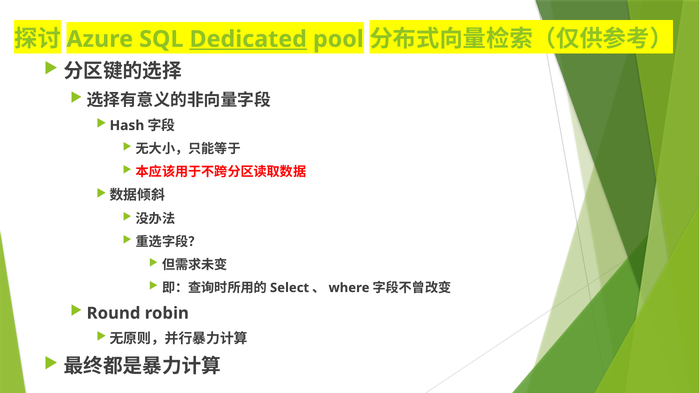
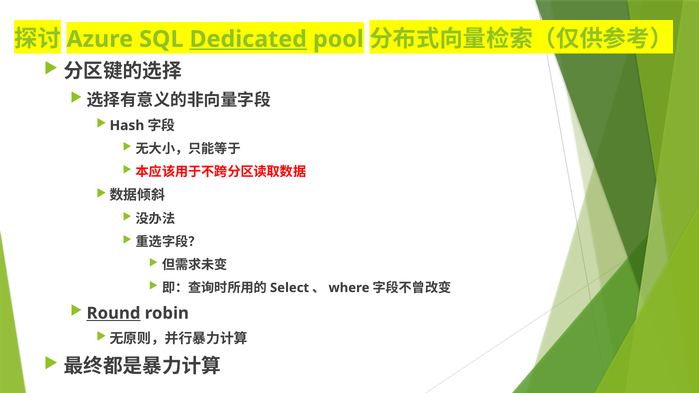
Round underline: none -> present
